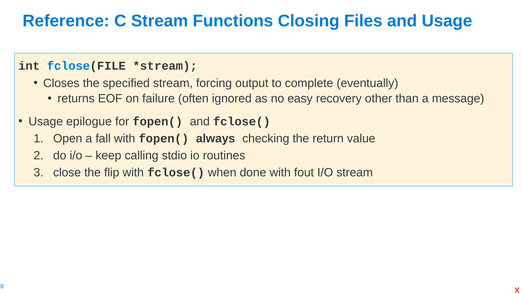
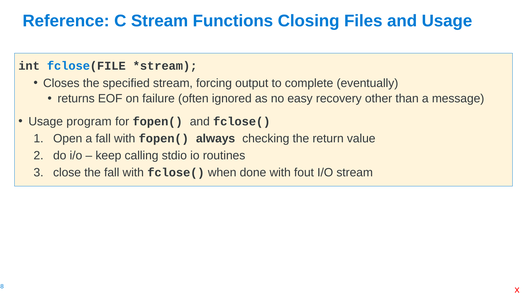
epilogue: epilogue -> program
the flip: flip -> fall
